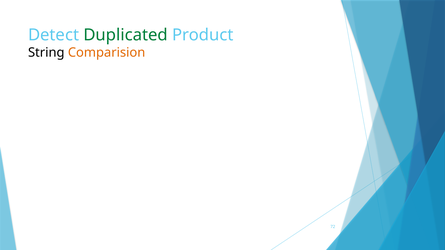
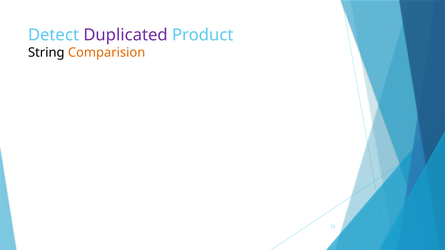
Duplicated colour: green -> purple
